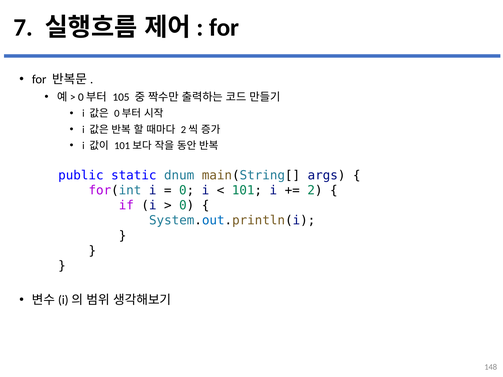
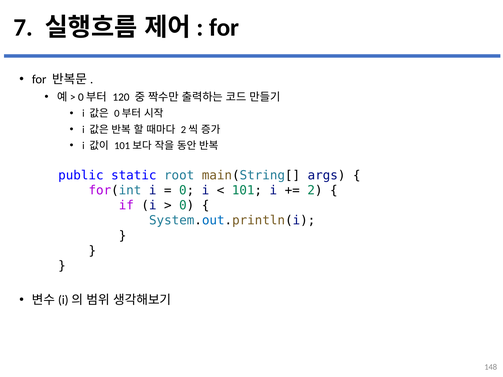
105: 105 -> 120
dnum: dnum -> root
